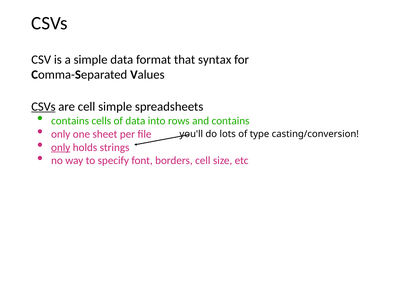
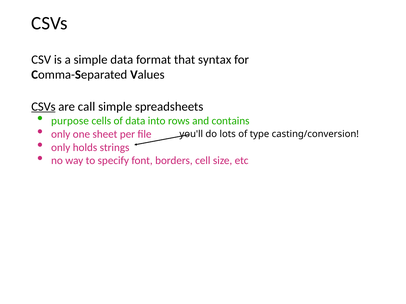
are cell: cell -> call
contains at (70, 121): contains -> purpose
only at (61, 148) underline: present -> none
